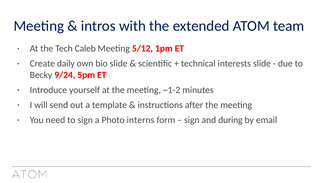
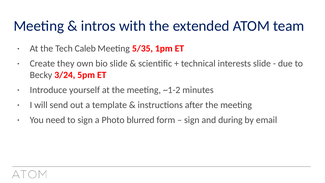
5/12: 5/12 -> 5/35
daily: daily -> they
9/24: 9/24 -> 3/24
interns: interns -> blurred
